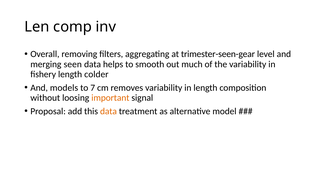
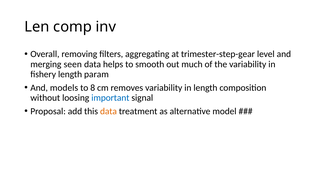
trimester-seen-gear: trimester-seen-gear -> trimester-step-gear
colder: colder -> param
7: 7 -> 8
important colour: orange -> blue
